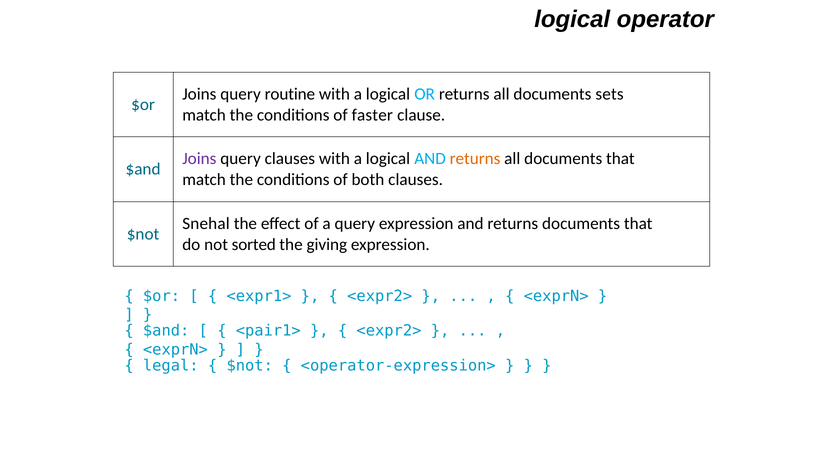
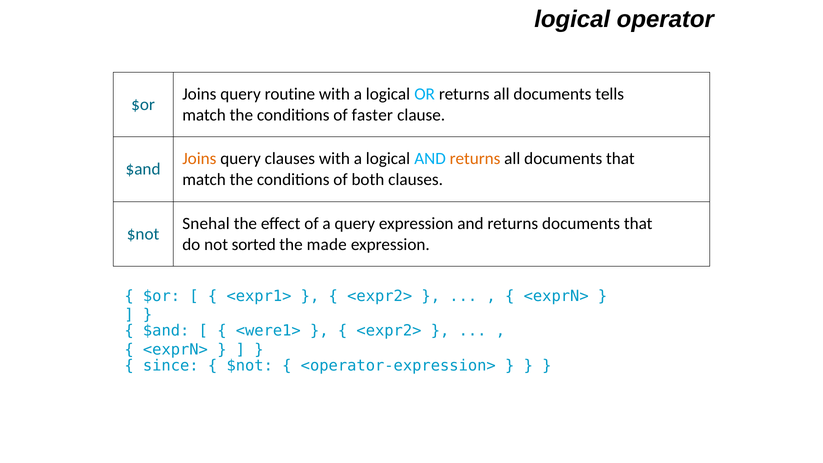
sets: sets -> tells
Joins at (199, 159) colour: purple -> orange
giving: giving -> made
<pair1>: <pair1> -> <were1>
legal: legal -> since
